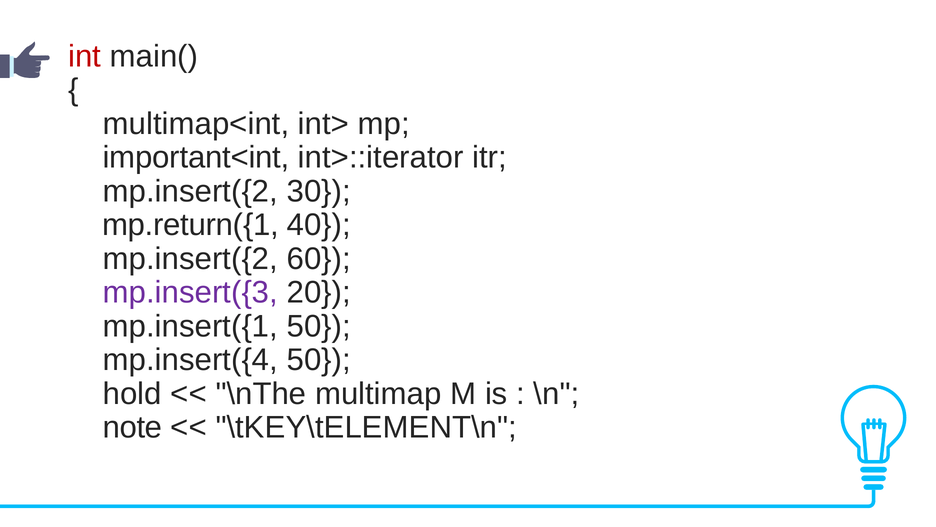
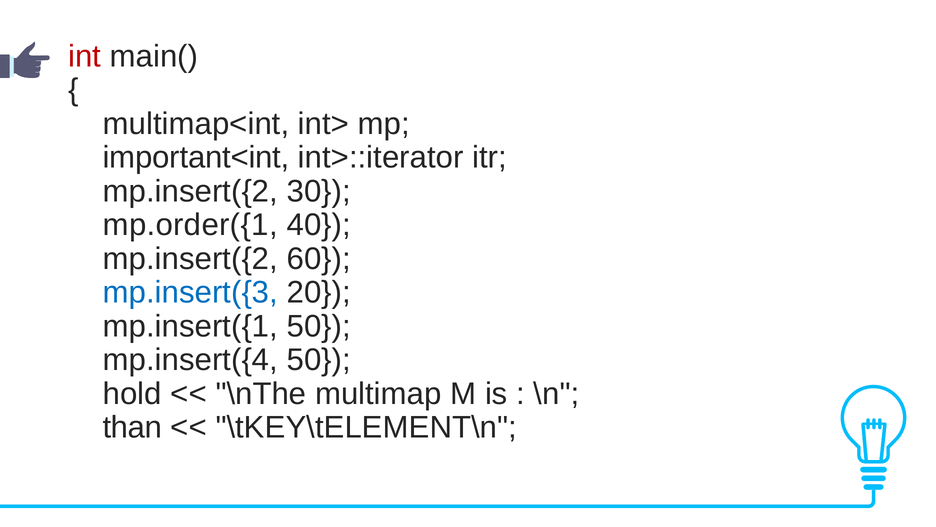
mp.return({1: mp.return({1 -> mp.order({1
mp.insert({3 colour: purple -> blue
note: note -> than
